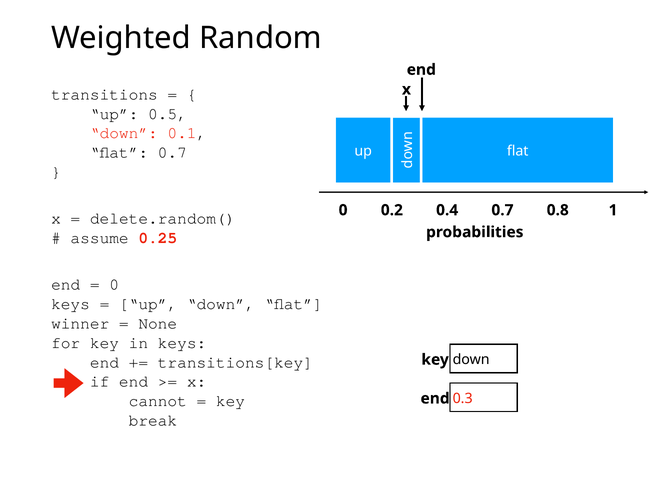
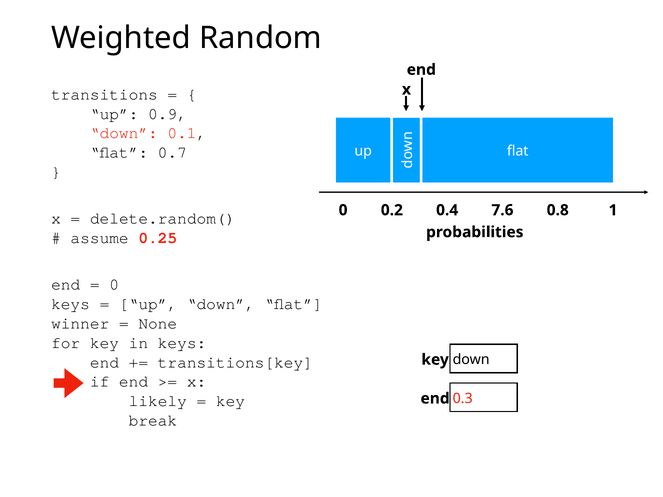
0.5: 0.5 -> 0.9
0.4 0.7: 0.7 -> 7.6
cannot: cannot -> likely
